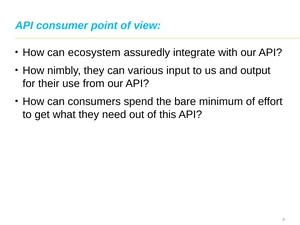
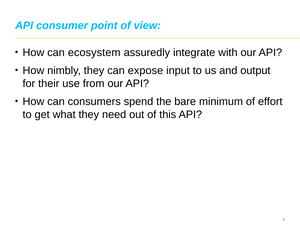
various: various -> expose
